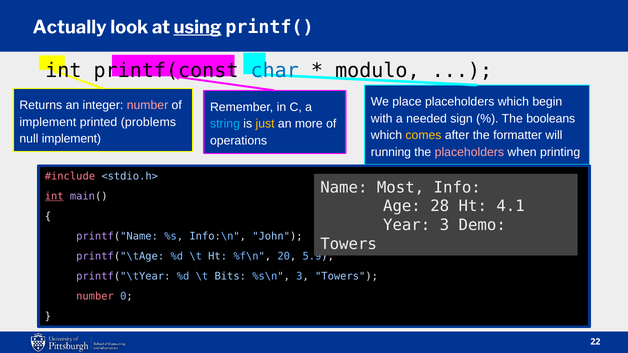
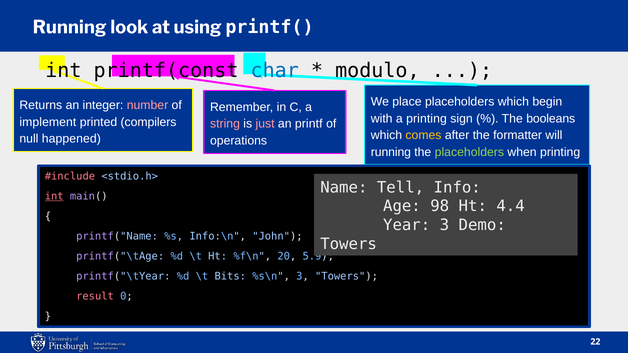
Actually at (70, 27): Actually -> Running
using underline: present -> none
a needed: needed -> printing
problems: problems -> compilers
string colour: light blue -> pink
just colour: yellow -> pink
more: more -> printf
null implement: implement -> happened
placeholders at (469, 152) colour: pink -> light green
Most: Most -> Tell
28: 28 -> 98
4.1: 4.1 -> 4.4
number at (95, 296): number -> result
